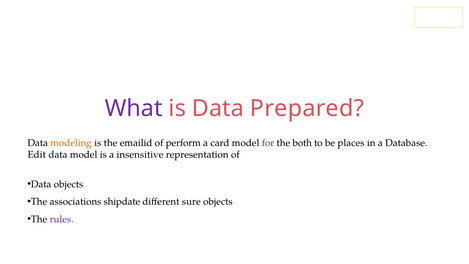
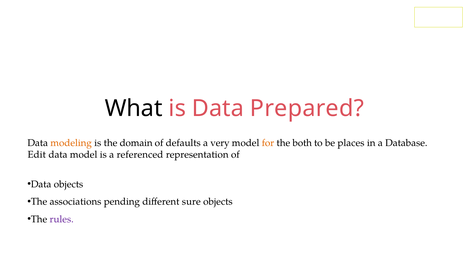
What colour: purple -> black
emailid: emailid -> domain
perform: perform -> defaults
card: card -> very
for colour: purple -> orange
insensitive: insensitive -> referenced
shipdate: shipdate -> pending
